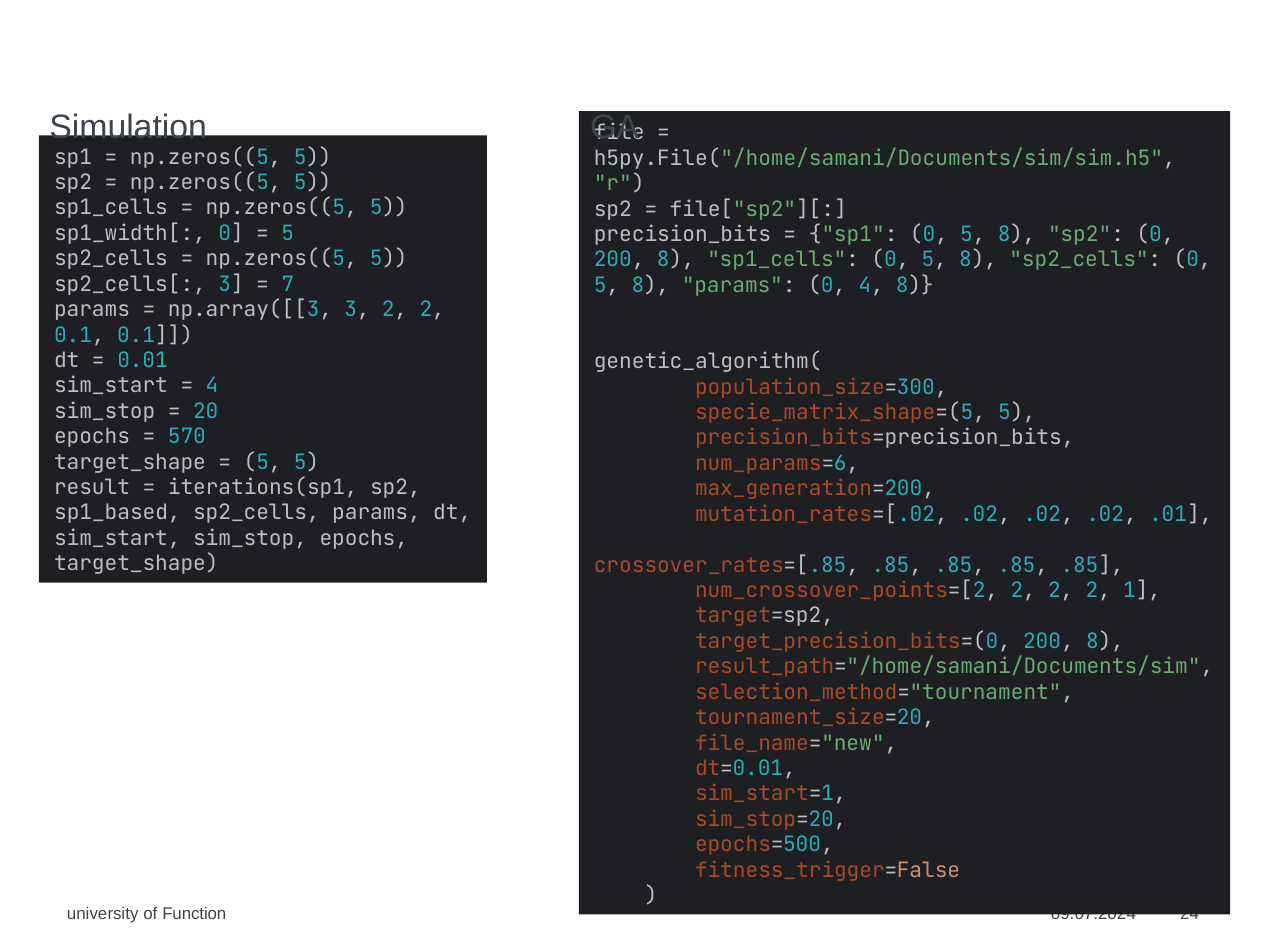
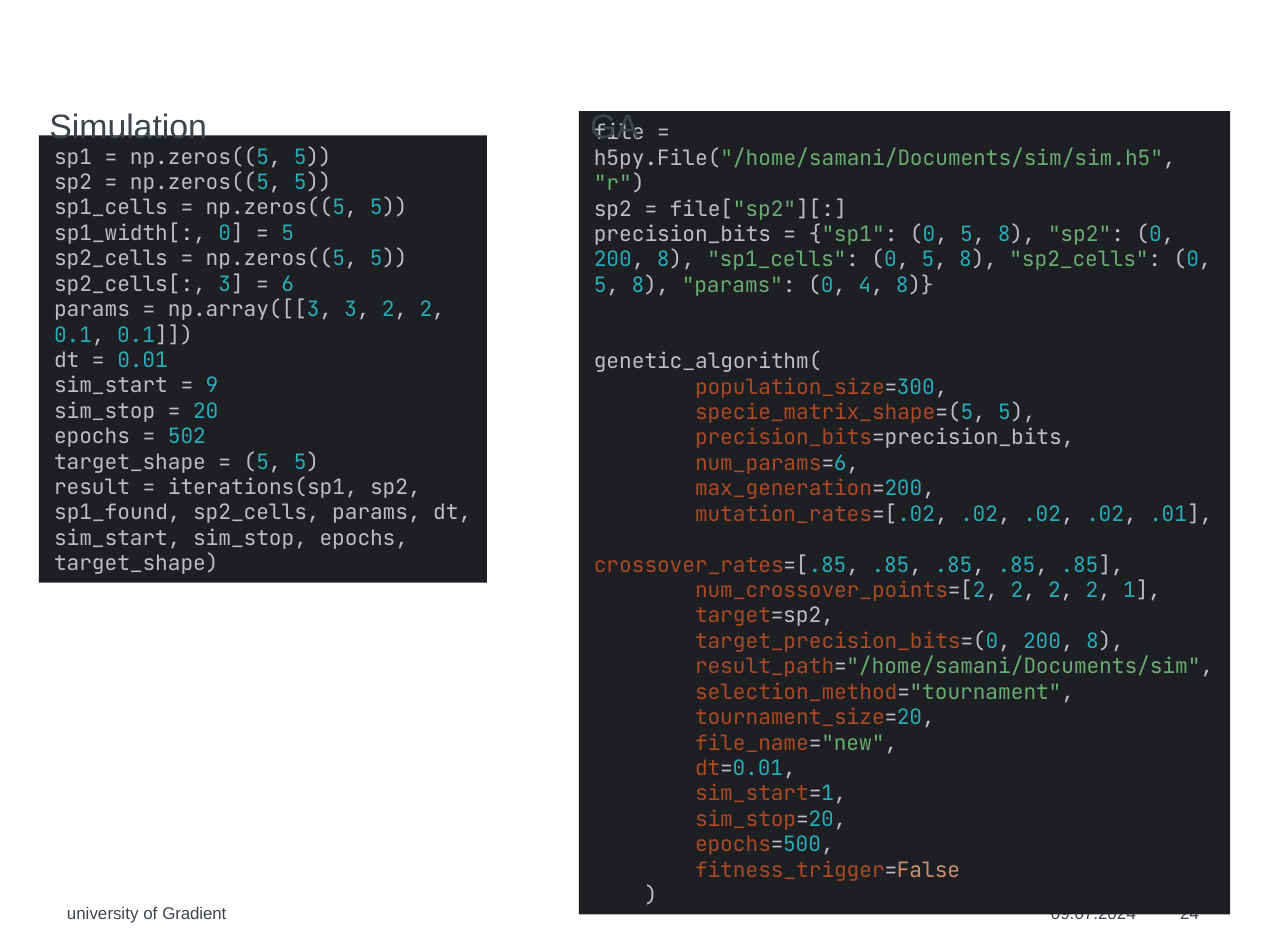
7: 7 -> 6
4 at (212, 386): 4 -> 9
570: 570 -> 502
sp1_based: sp1_based -> sp1_found
Function: Function -> Gradient
